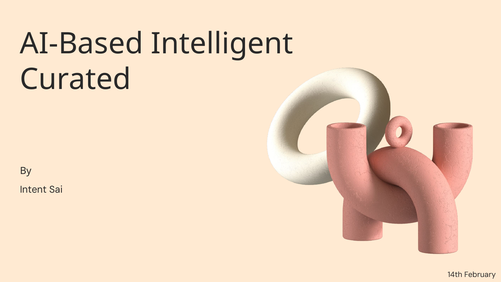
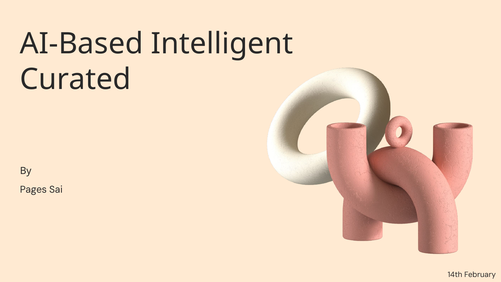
Intent: Intent -> Pages
